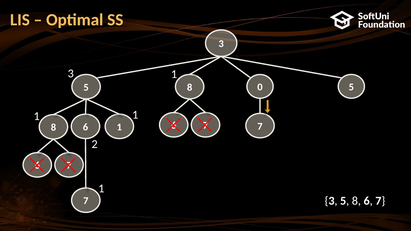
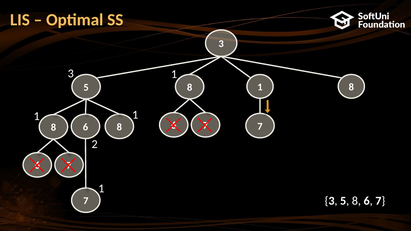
5 0: 0 -> 1
5 at (351, 87): 5 -> 8
1 at (119, 127): 1 -> 8
